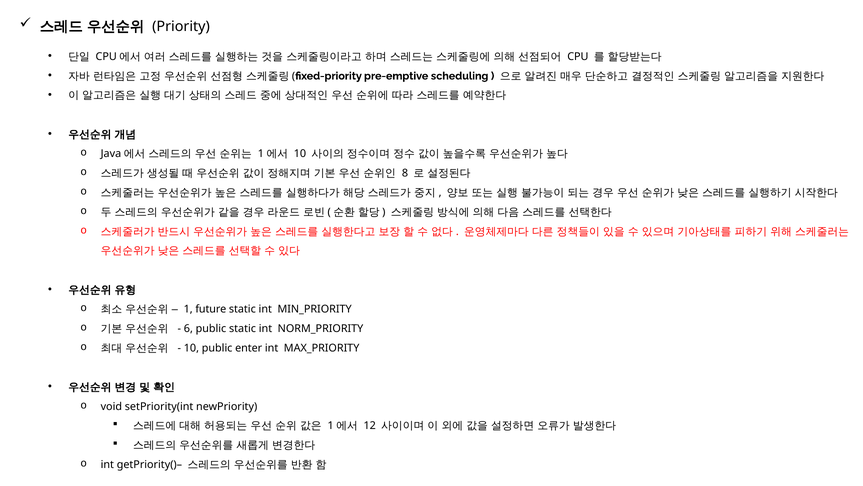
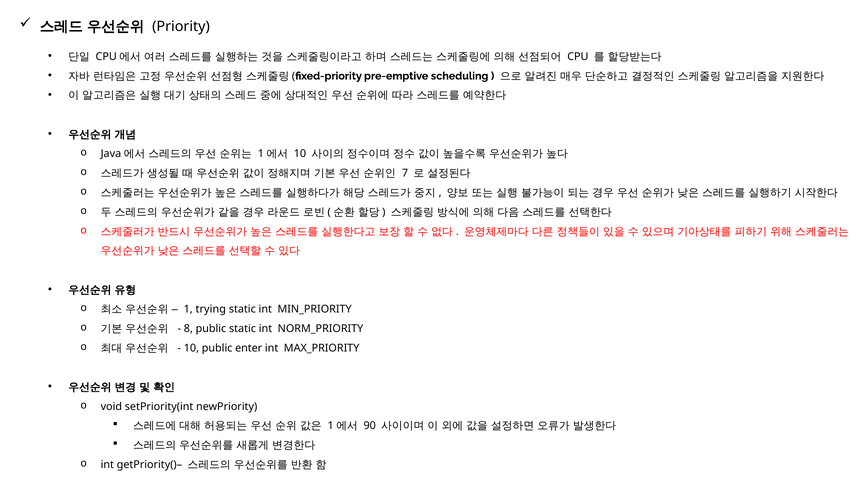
8: 8 -> 7
future: future -> trying
6: 6 -> 8
12: 12 -> 90
